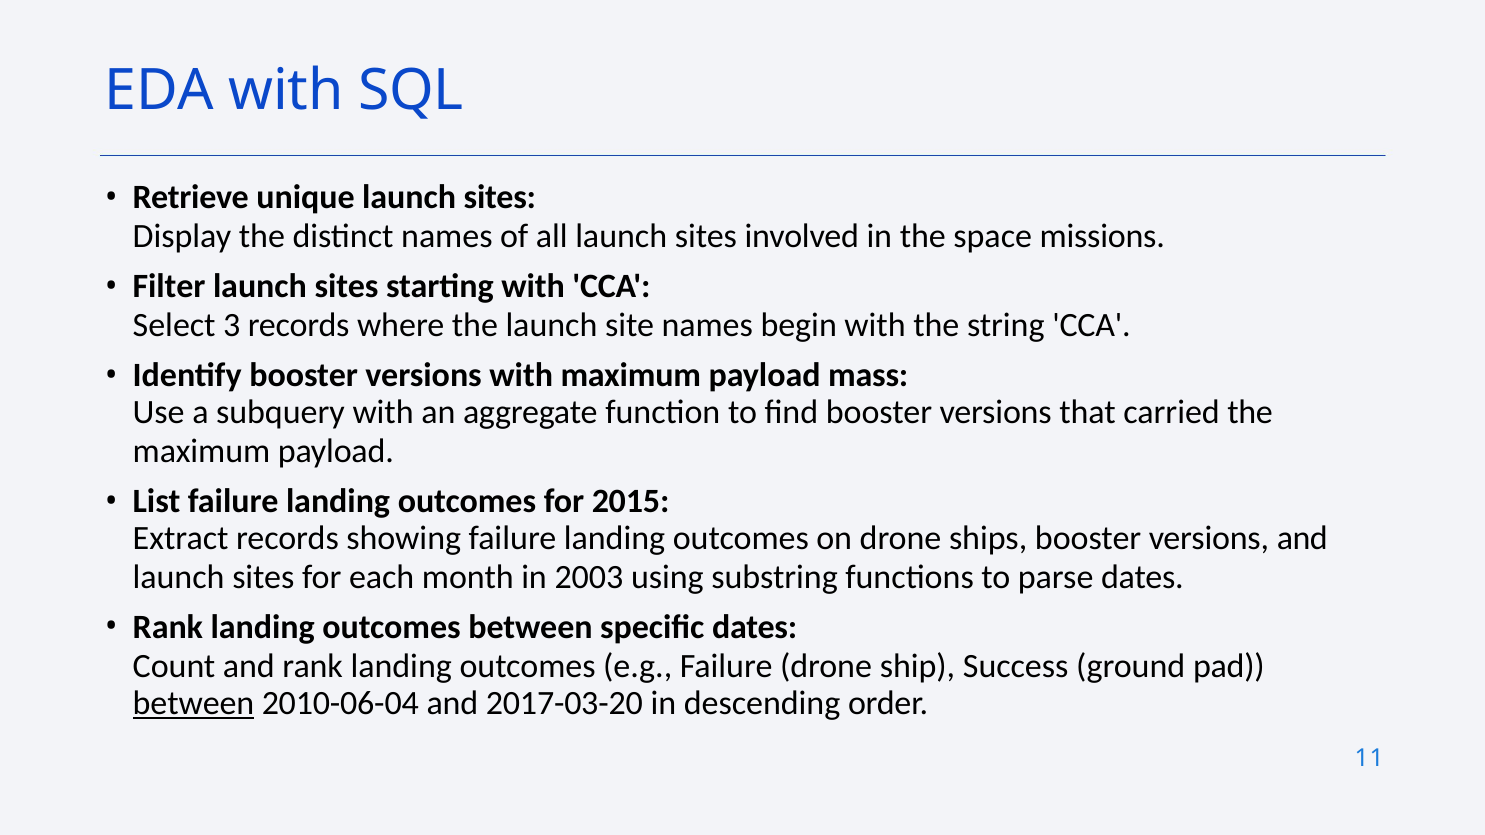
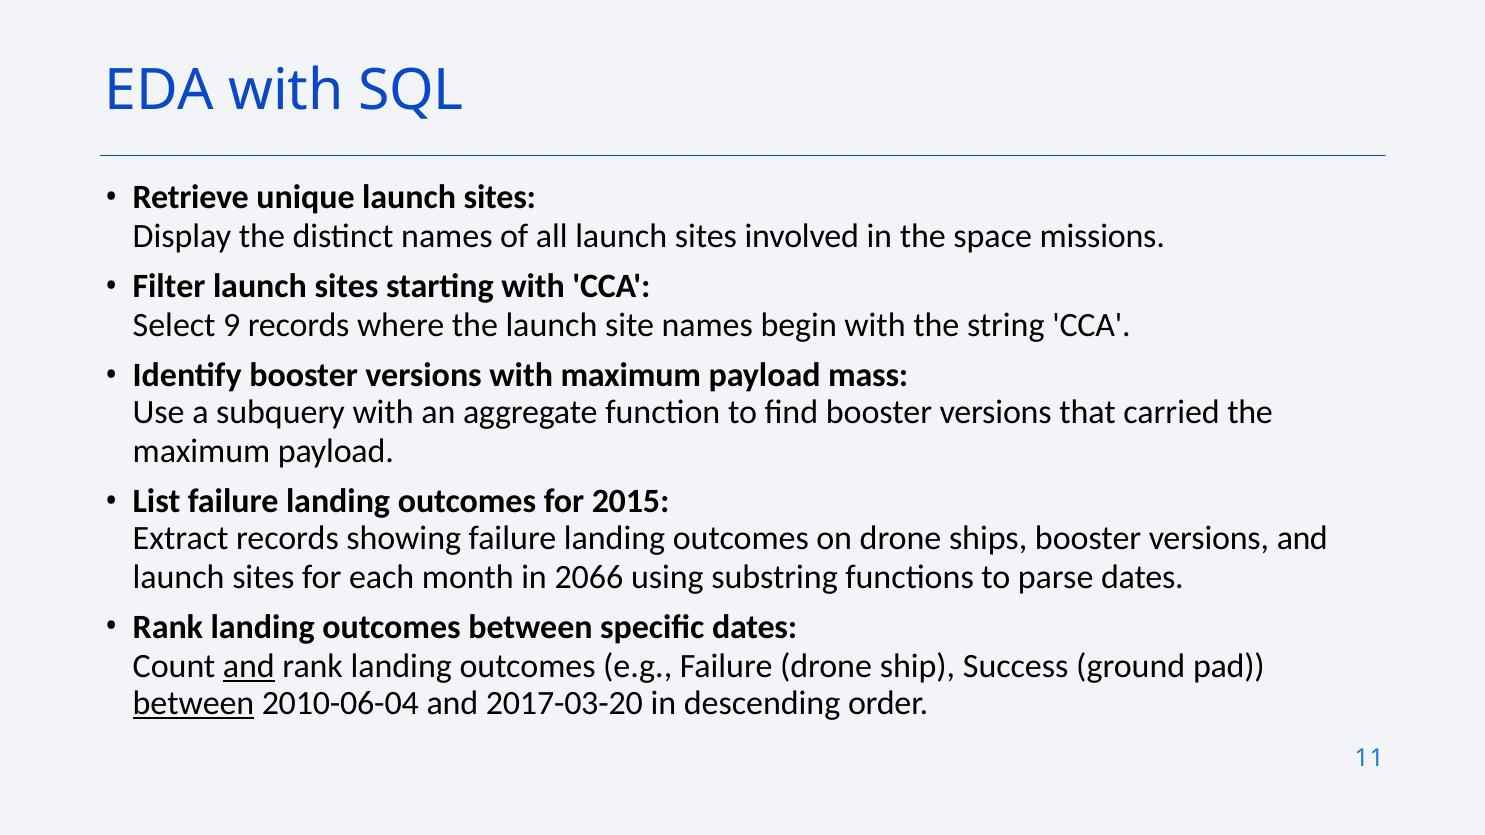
3: 3 -> 9
2003: 2003 -> 2066
and at (249, 667) underline: none -> present
